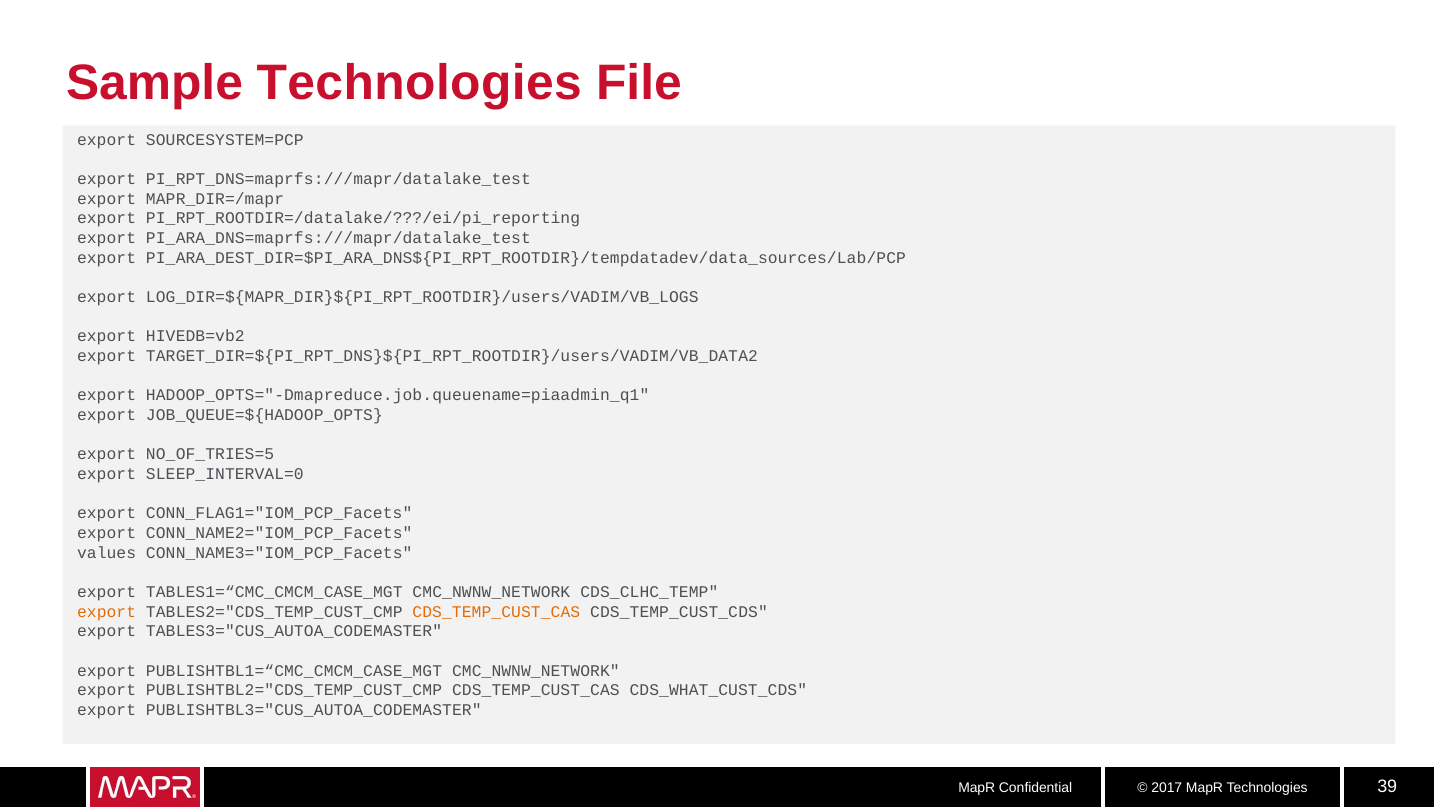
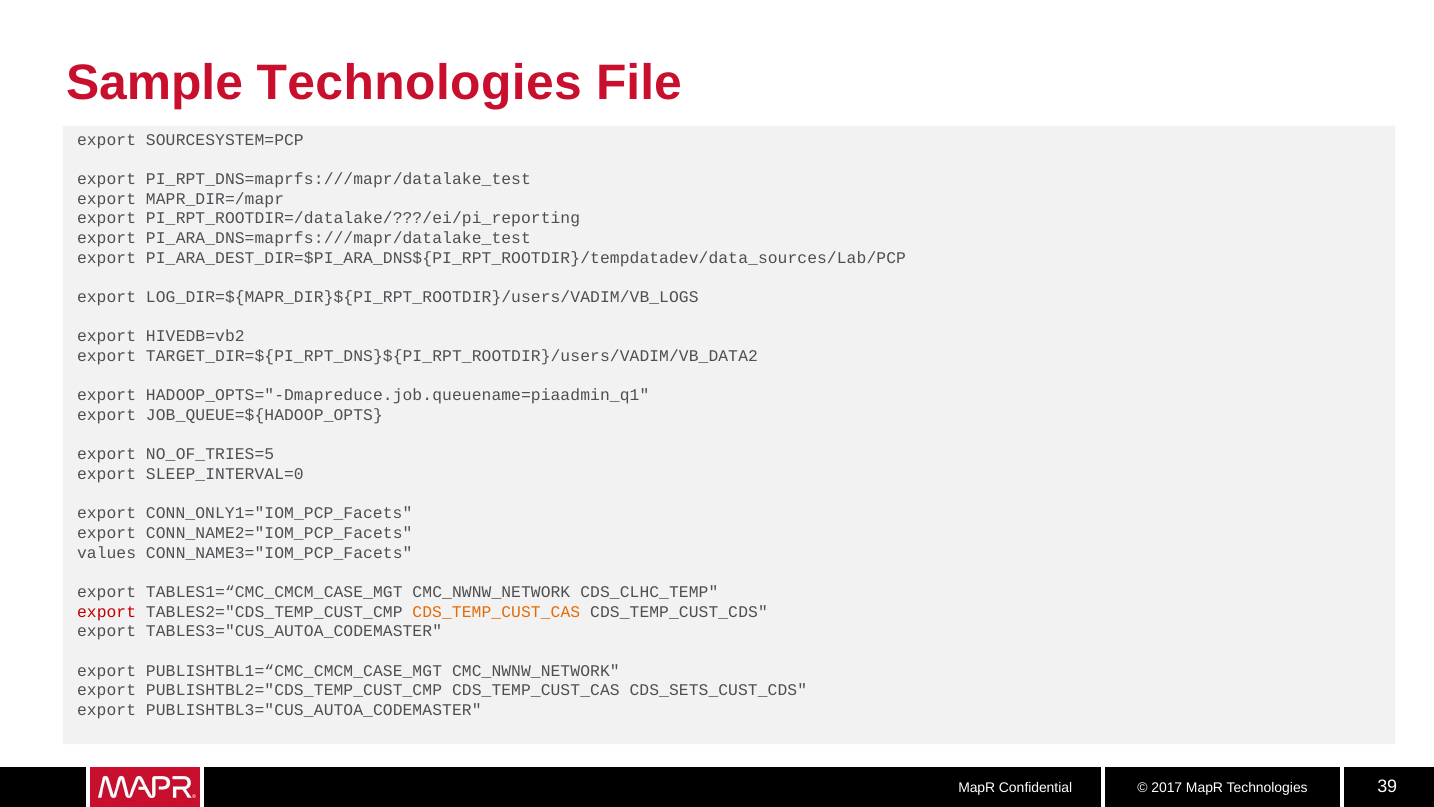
CONN_FLAG1="IOM_PCP_Facets: CONN_FLAG1="IOM_PCP_Facets -> CONN_ONLY1="IOM_PCP_Facets
export at (107, 611) colour: orange -> red
CDS_WHAT_CUST_CDS: CDS_WHAT_CUST_CDS -> CDS_SETS_CUST_CDS
